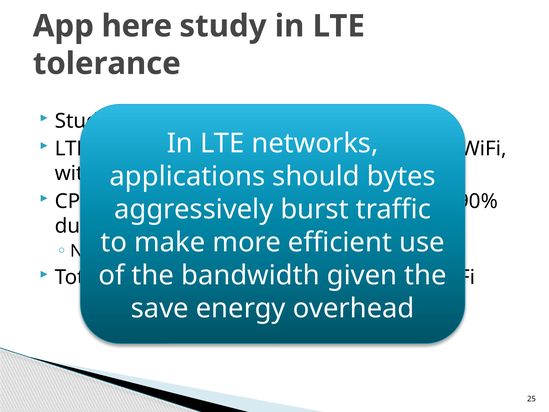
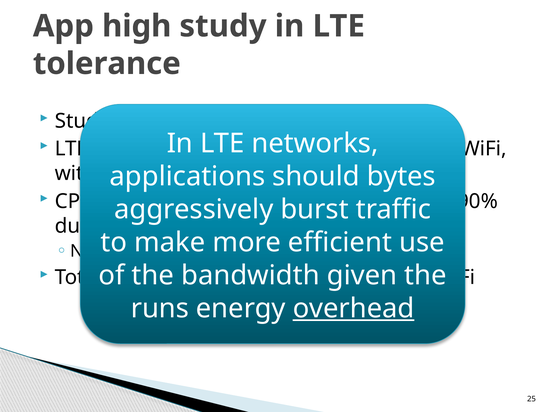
here: here -> high
save: save -> runs
overhead underline: none -> present
